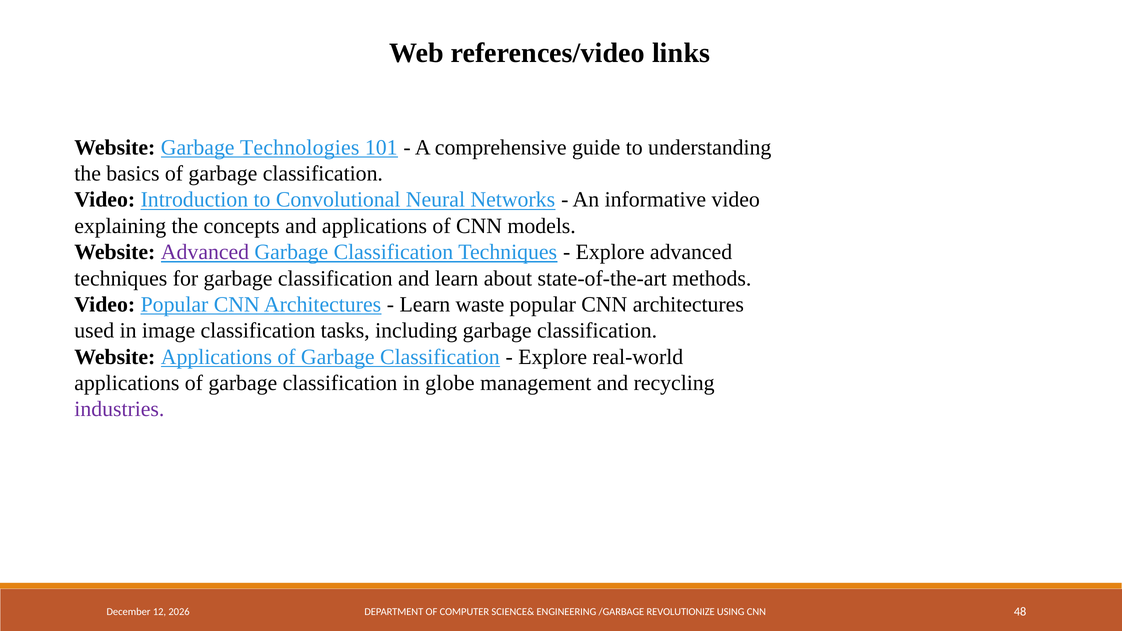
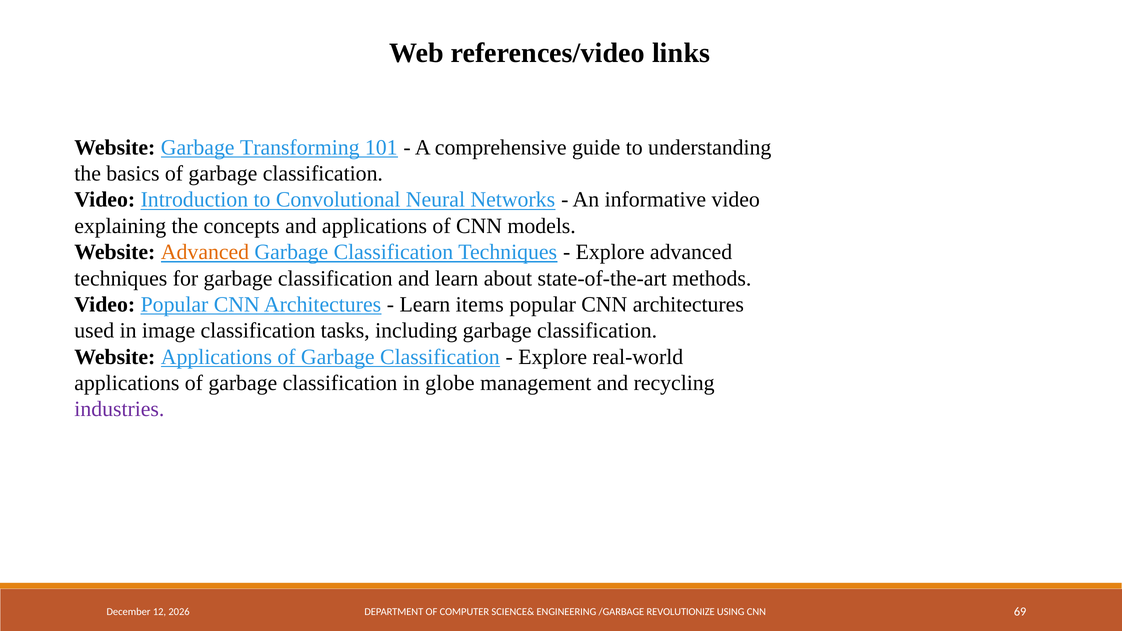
Technologies: Technologies -> Transforming
Advanced at (205, 252) colour: purple -> orange
waste: waste -> items
48: 48 -> 69
